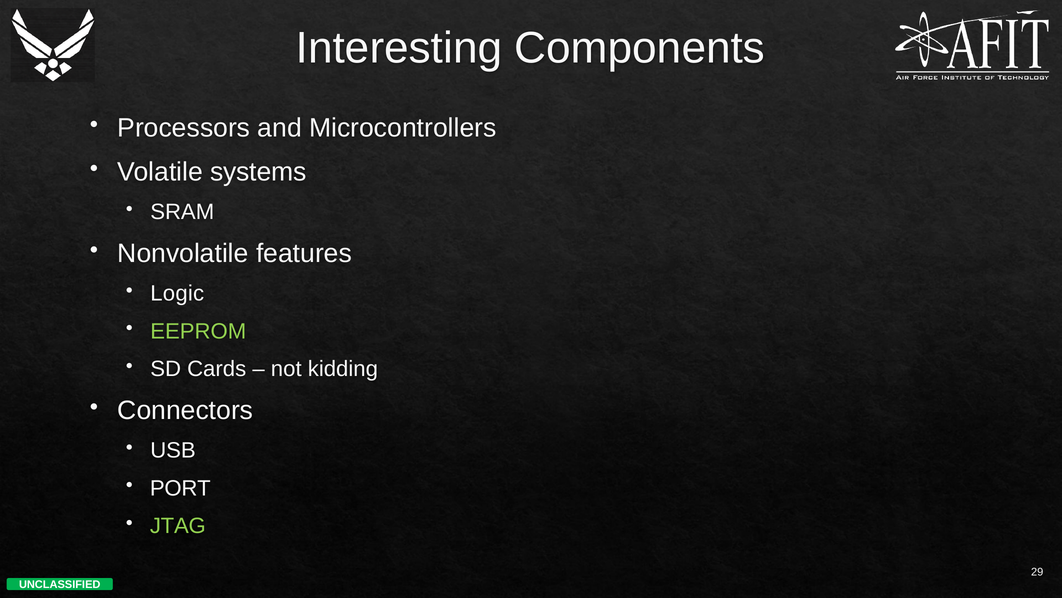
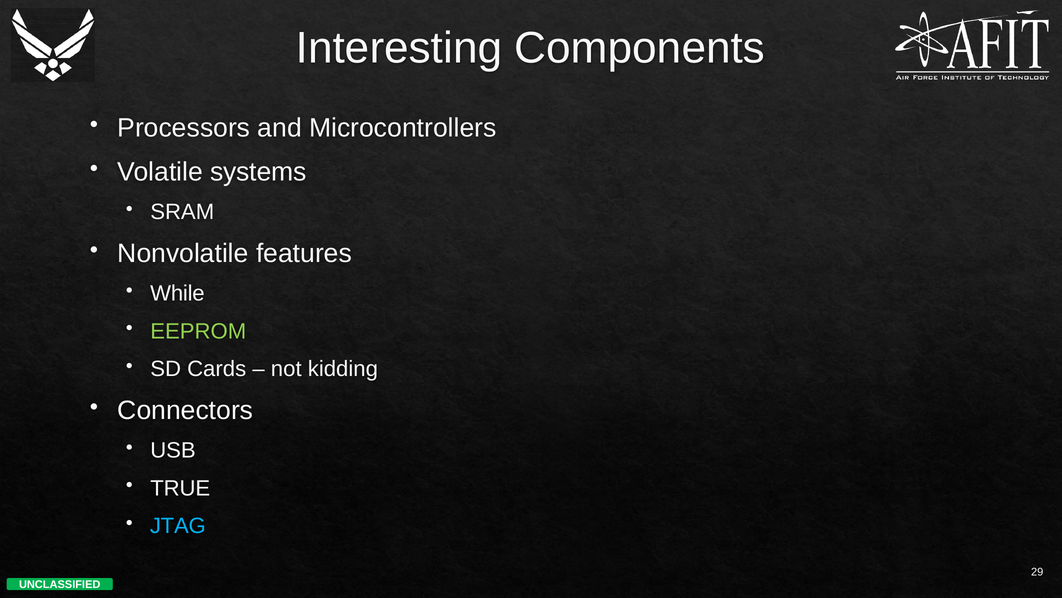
Logic: Logic -> While
PORT: PORT -> TRUE
JTAG colour: light green -> light blue
